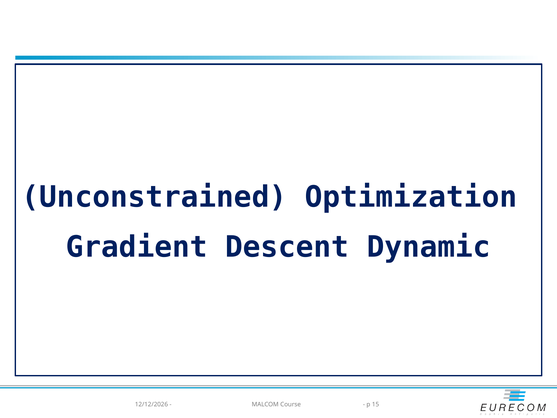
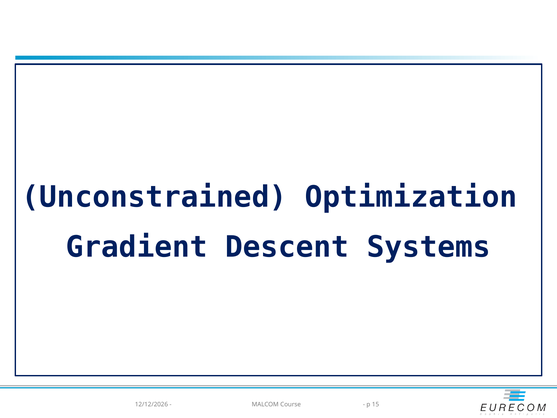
Dynamic: Dynamic -> Systems
